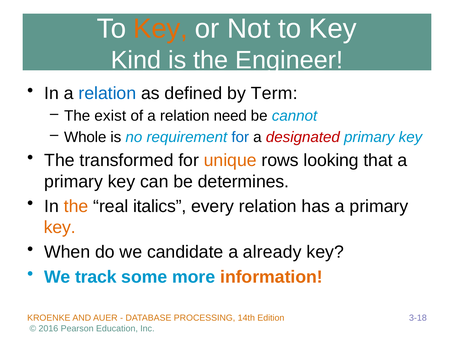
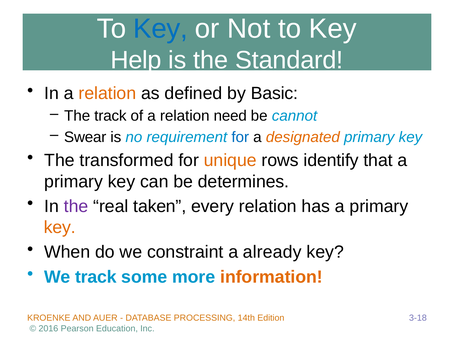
Key at (161, 29) colour: orange -> blue
Kind: Kind -> Help
Engineer: Engineer -> Standard
relation at (107, 94) colour: blue -> orange
Term: Term -> Basic
The exist: exist -> track
Whole: Whole -> Swear
designated colour: red -> orange
looking: looking -> identify
the at (76, 207) colour: orange -> purple
italics: italics -> taken
candidate: candidate -> constraint
